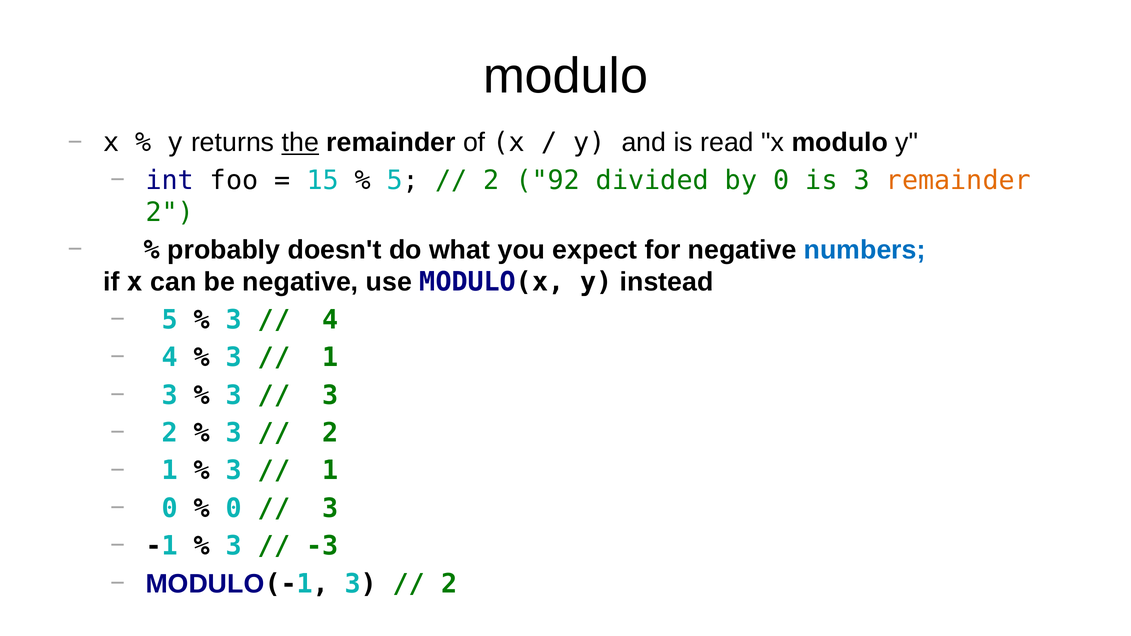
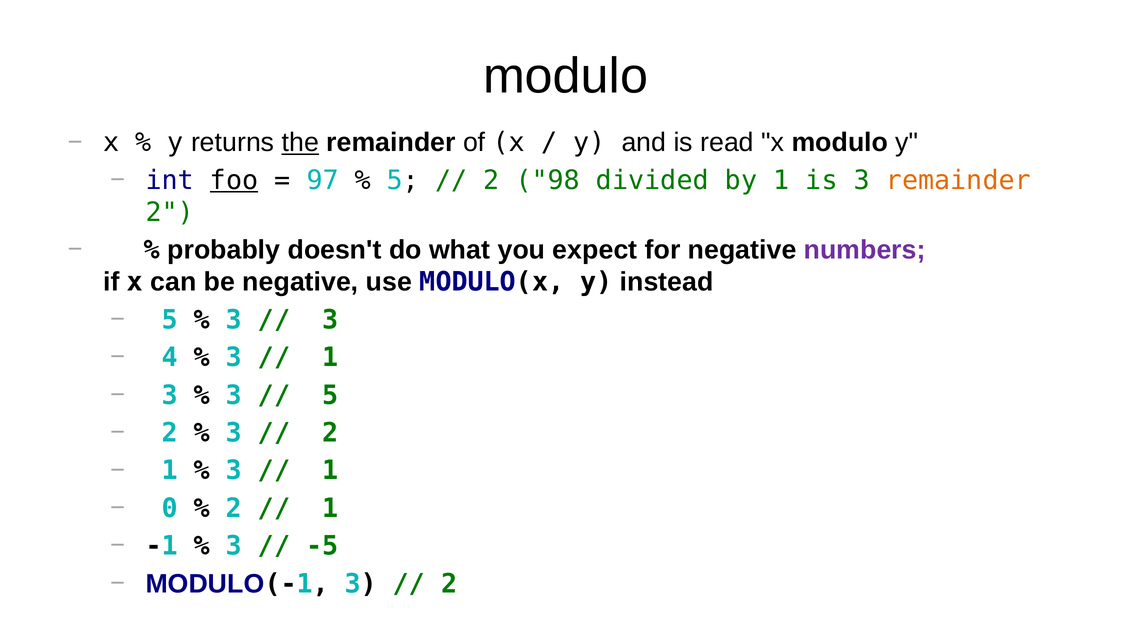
foo underline: none -> present
15: 15 -> 97
92: 92 -> 98
by 0: 0 -> 1
numbers colour: blue -> purple
4 at (330, 320): 4 -> 3
3 at (330, 395): 3 -> 5
0 at (234, 509): 0 -> 2
3 at (330, 509): 3 -> 1
-3: -3 -> -5
